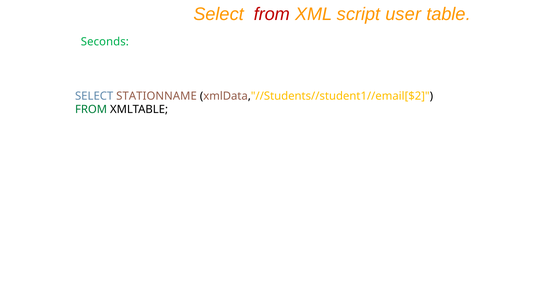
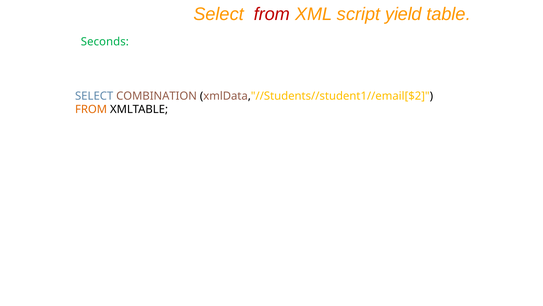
user: user -> yield
STATIONNAME: STATIONNAME -> COMBINATION
FROM at (91, 109) colour: green -> orange
